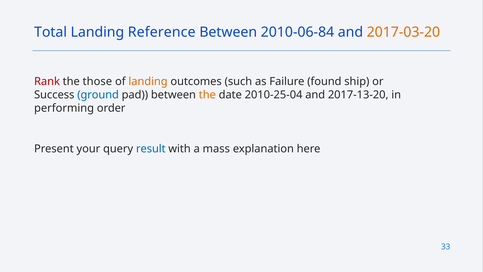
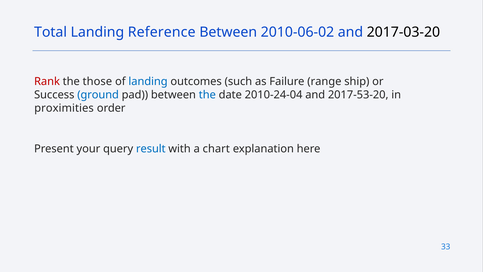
2010-06-84: 2010-06-84 -> 2010-06-02
2017-03-20 colour: orange -> black
landing at (148, 82) colour: orange -> blue
found: found -> range
the at (207, 95) colour: orange -> blue
2010-25-04: 2010-25-04 -> 2010-24-04
2017-13-20: 2017-13-20 -> 2017-53-20
performing: performing -> proximities
mass: mass -> chart
